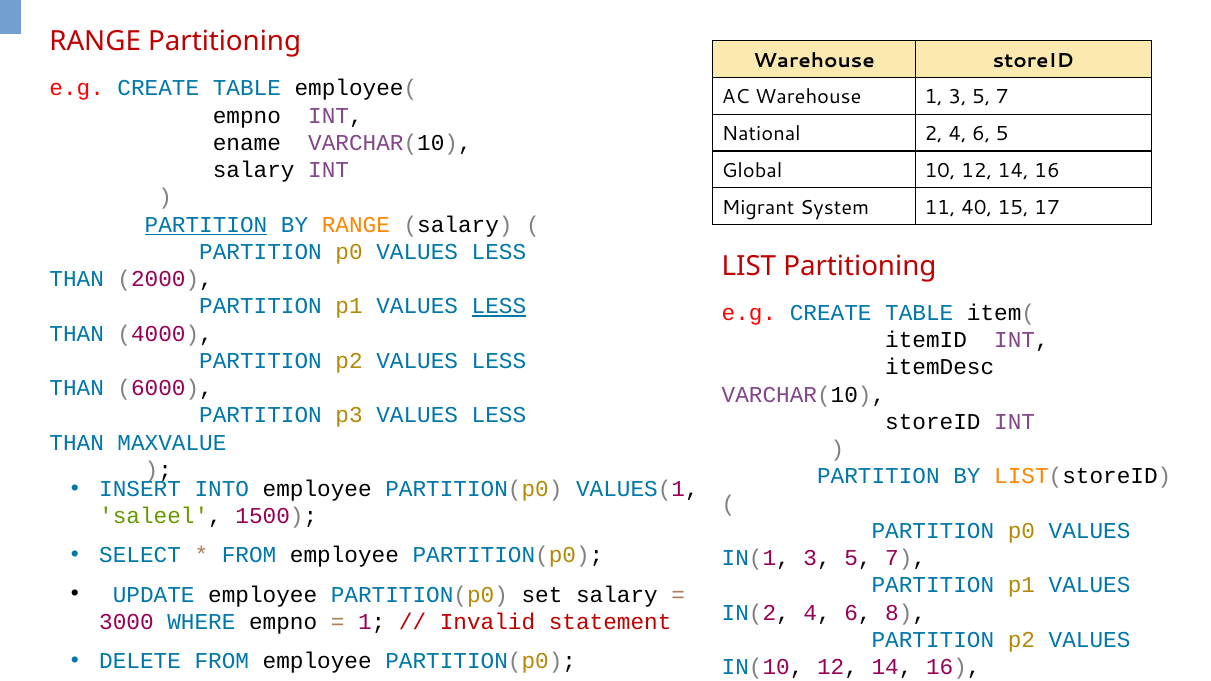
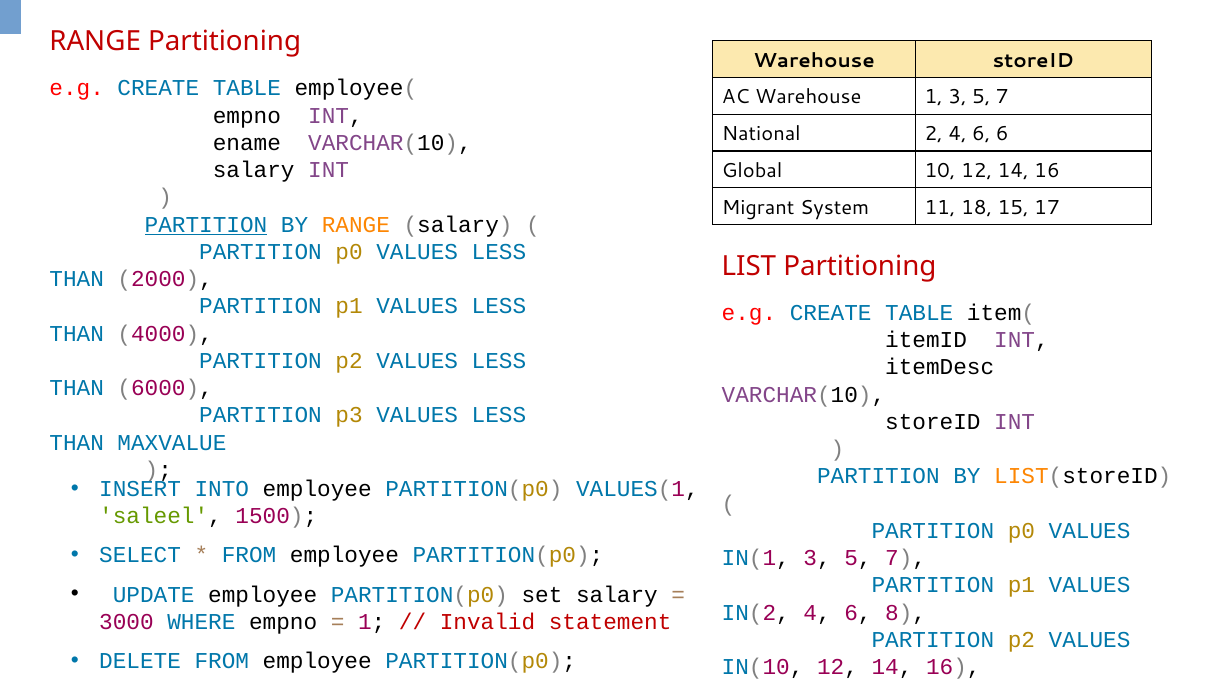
6 5: 5 -> 6
40: 40 -> 18
LESS at (499, 306) underline: present -> none
